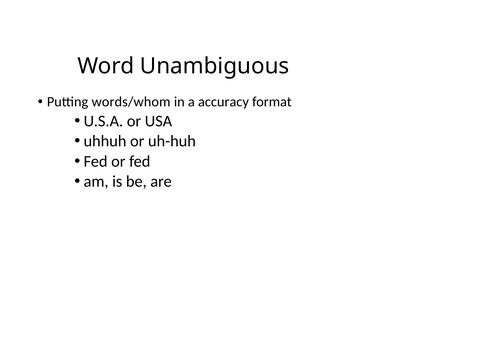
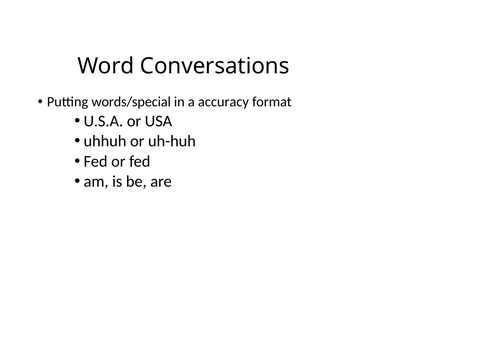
Unambiguous: Unambiguous -> Conversations
words/whom: words/whom -> words/special
